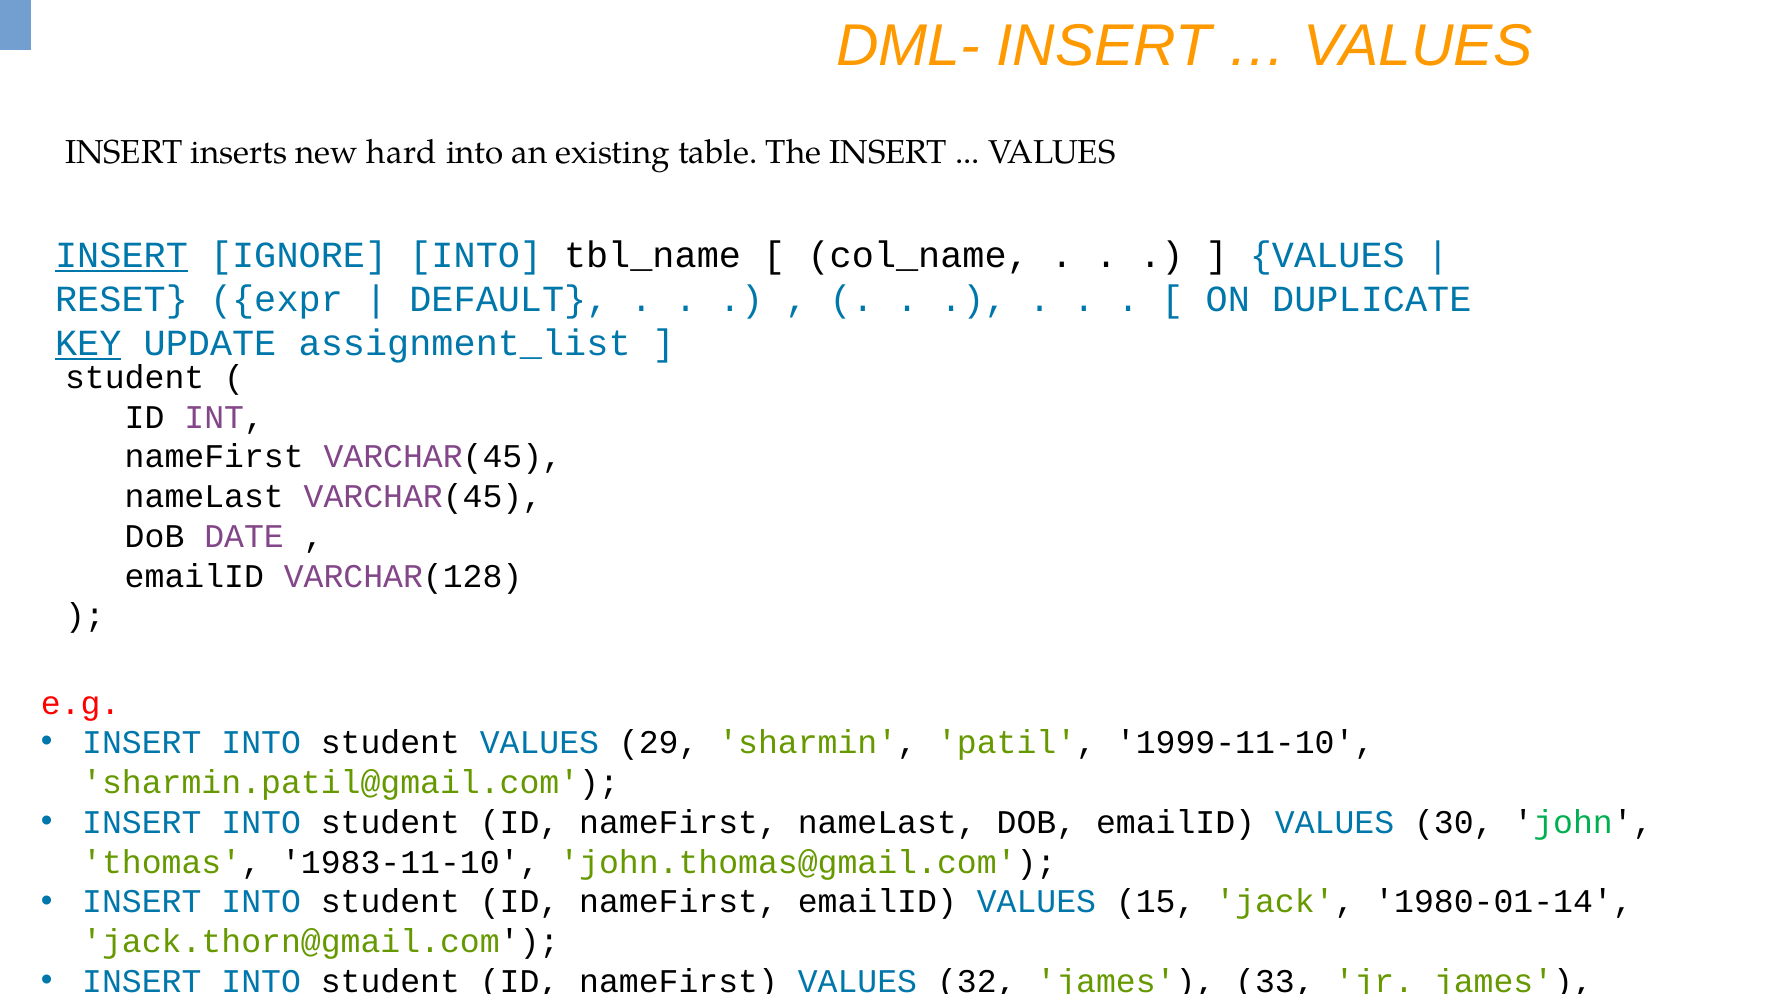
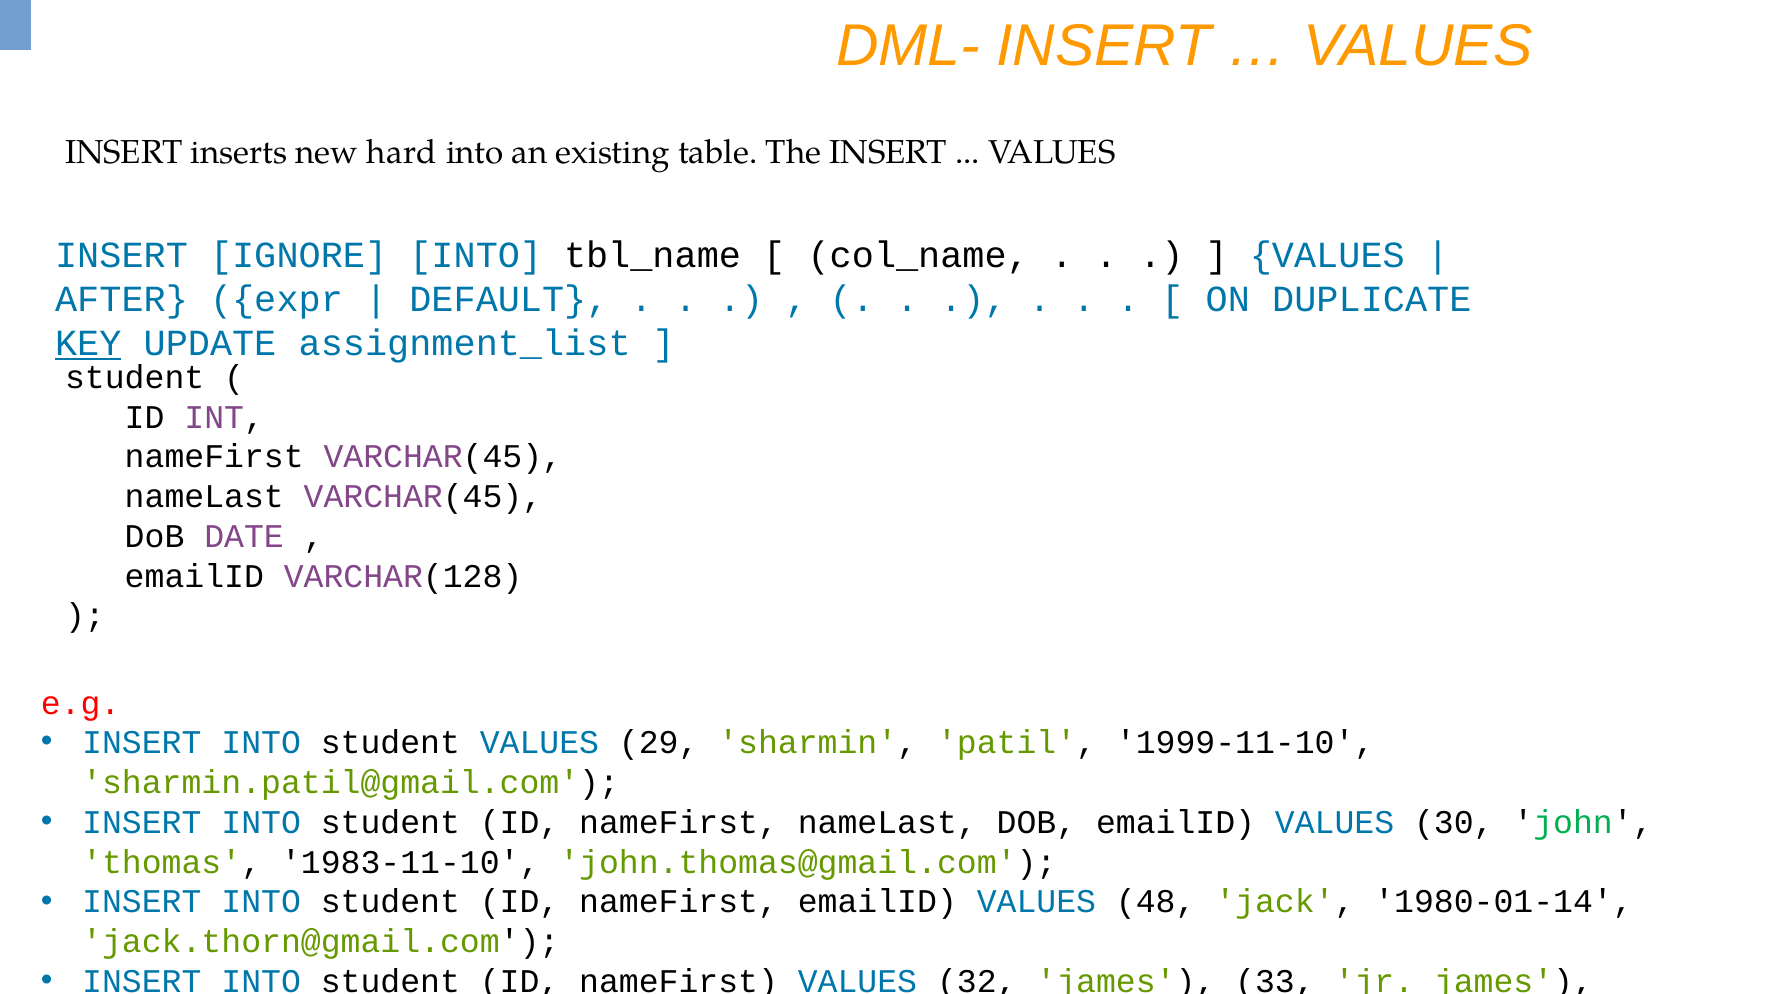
INSERT at (121, 255) underline: present -> none
RESET: RESET -> AFTER
15: 15 -> 48
